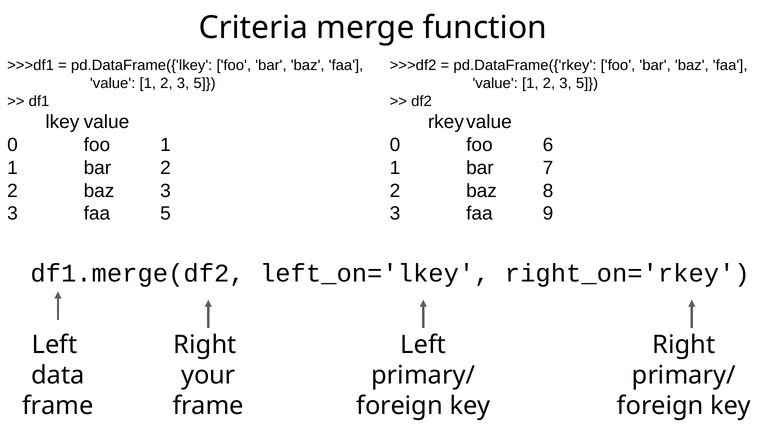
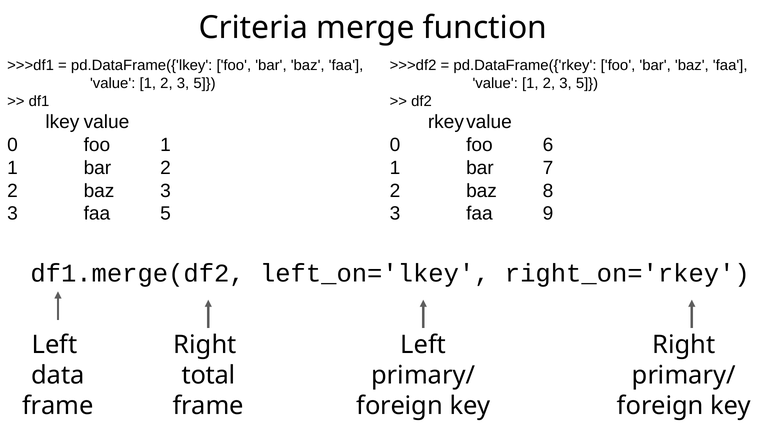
your: your -> total
